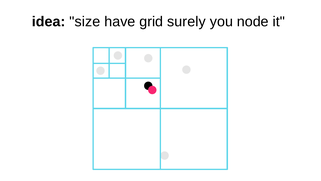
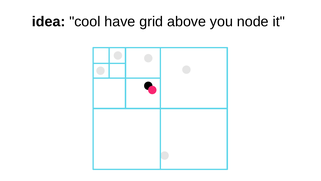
size: size -> cool
surely: surely -> above
